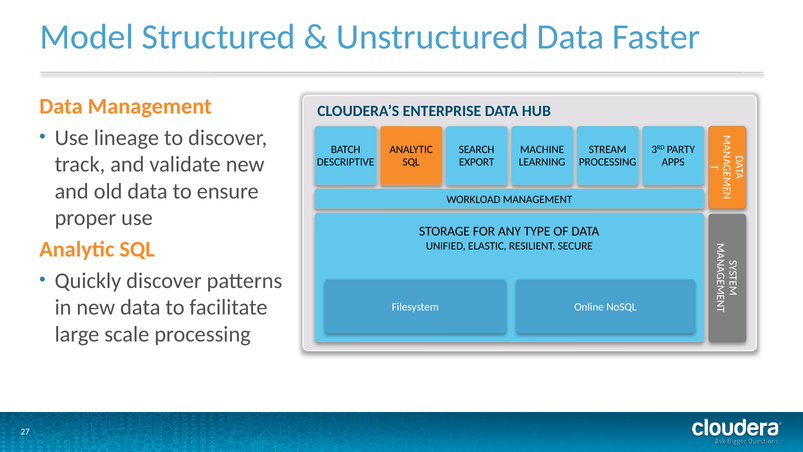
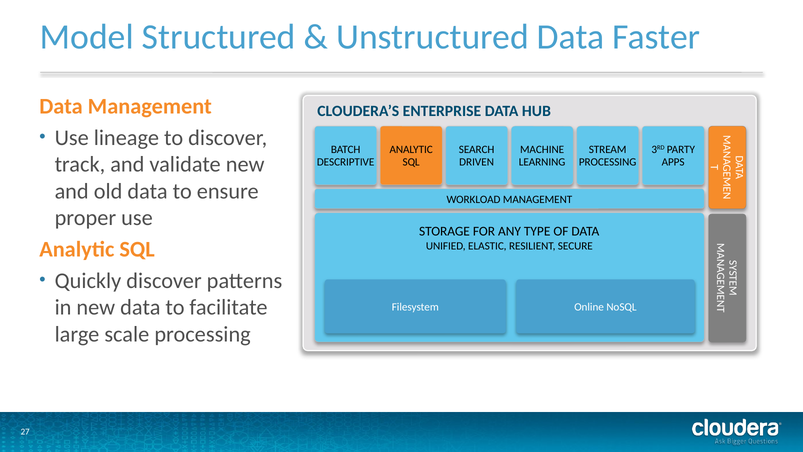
EXPORT: EXPORT -> DRIVEN
